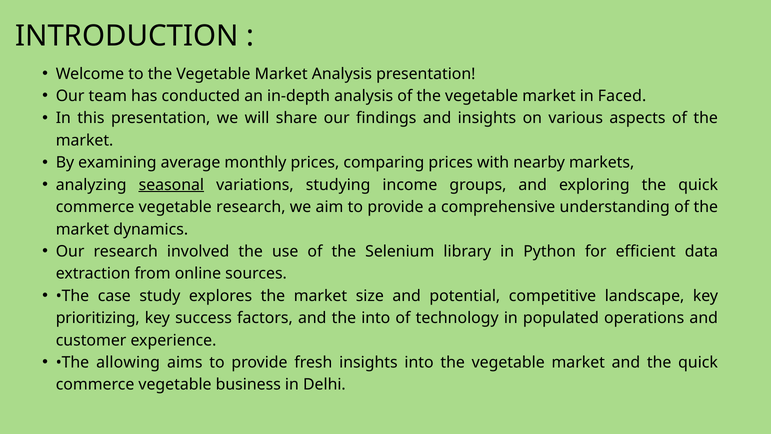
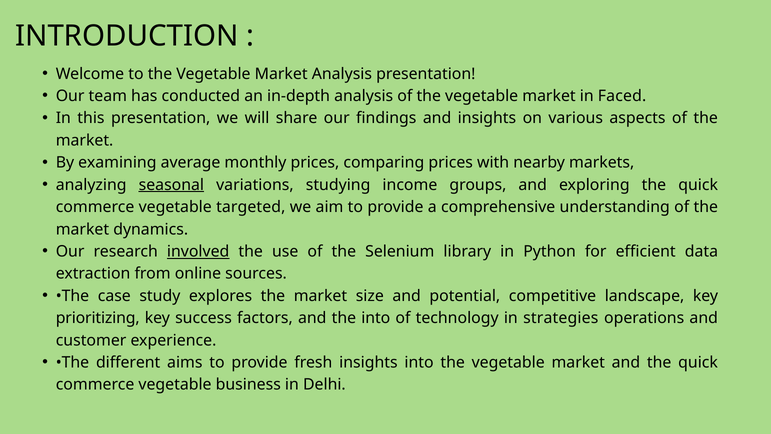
vegetable research: research -> targeted
involved underline: none -> present
populated: populated -> strategies
allowing: allowing -> different
